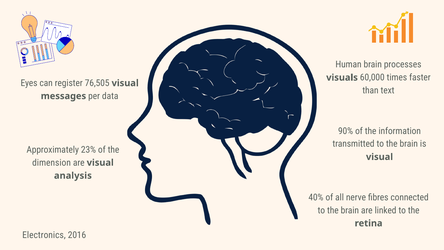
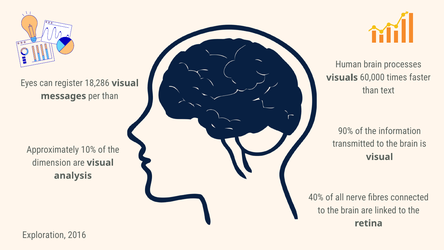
76,505: 76,505 -> 18,286
per data: data -> than
23%: 23% -> 10%
Electronics: Electronics -> Exploration
